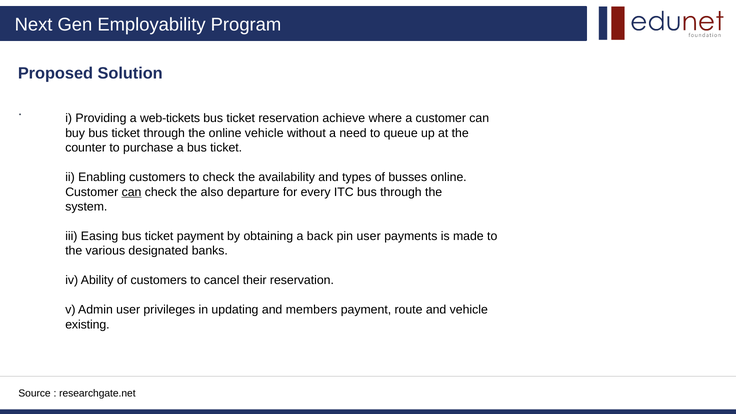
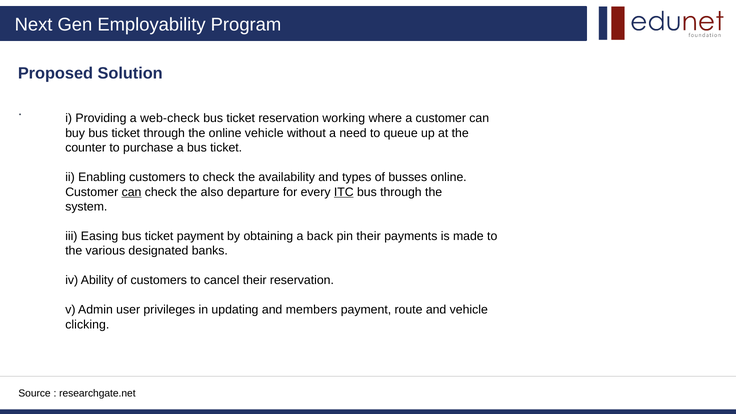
web-tickets: web-tickets -> web-check
achieve: achieve -> working
ITC underline: none -> present
pin user: user -> their
existing: existing -> clicking
